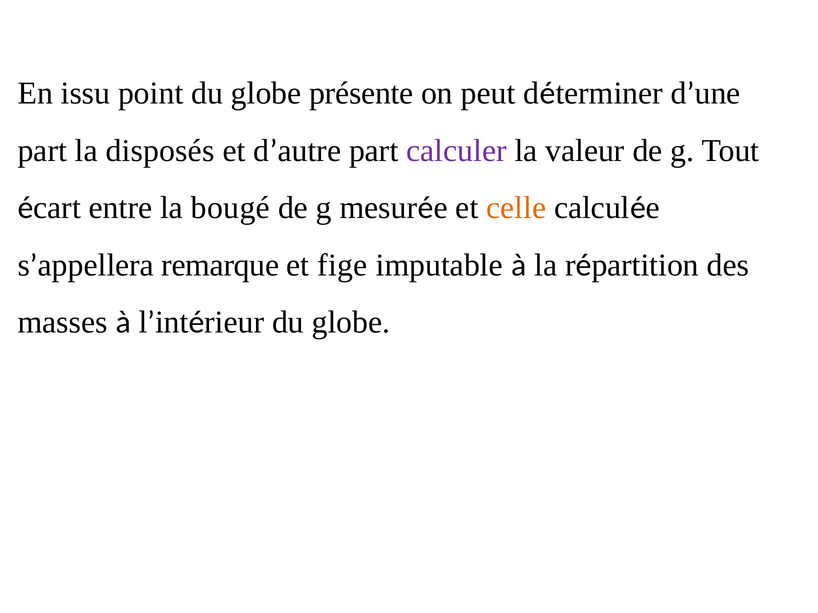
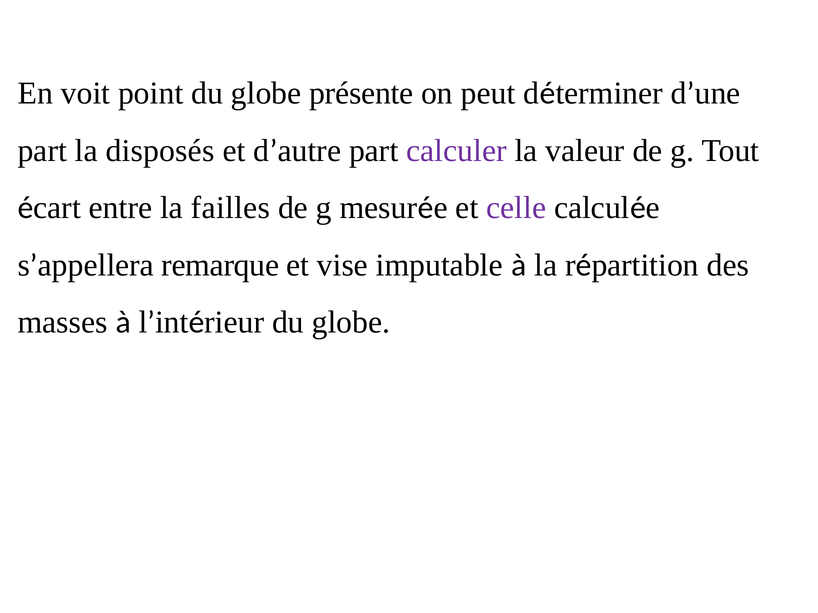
issu: issu -> voit
bougé: bougé -> failles
celle colour: orange -> purple
fige: fige -> vise
